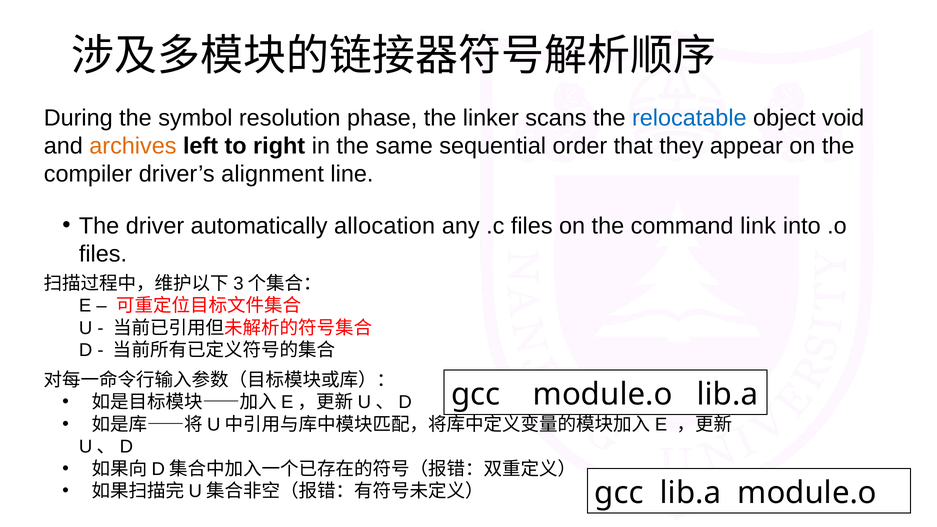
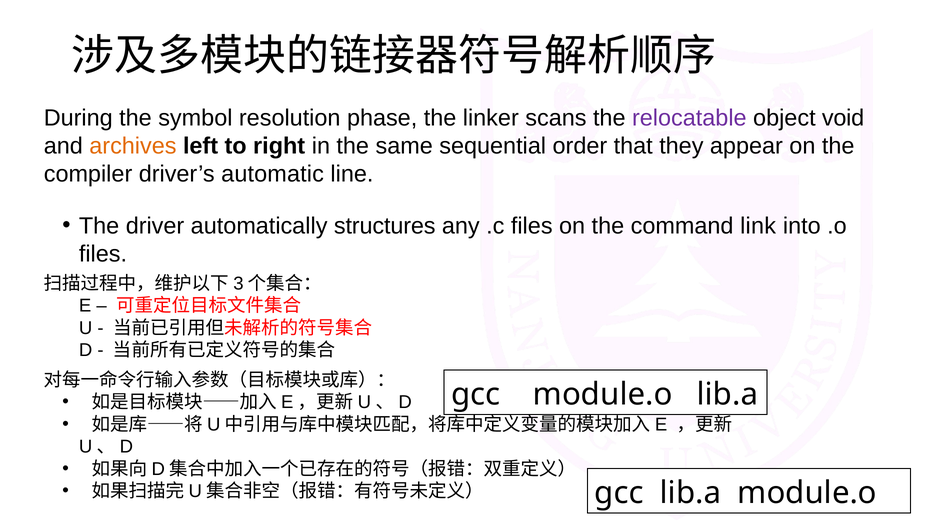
relocatable colour: blue -> purple
alignment: alignment -> automatic
allocation: allocation -> structures
